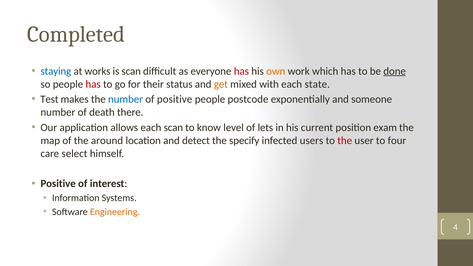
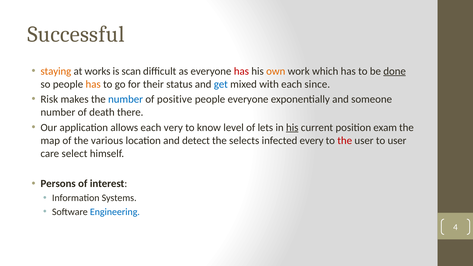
Completed: Completed -> Successful
staying colour: blue -> orange
has at (93, 84) colour: red -> orange
get colour: orange -> blue
state: state -> since
Test: Test -> Risk
people postcode: postcode -> everyone
each scan: scan -> very
his at (292, 127) underline: none -> present
around: around -> various
specify: specify -> selects
users: users -> every
to four: four -> user
Positive at (58, 184): Positive -> Persons
Engineering colour: orange -> blue
